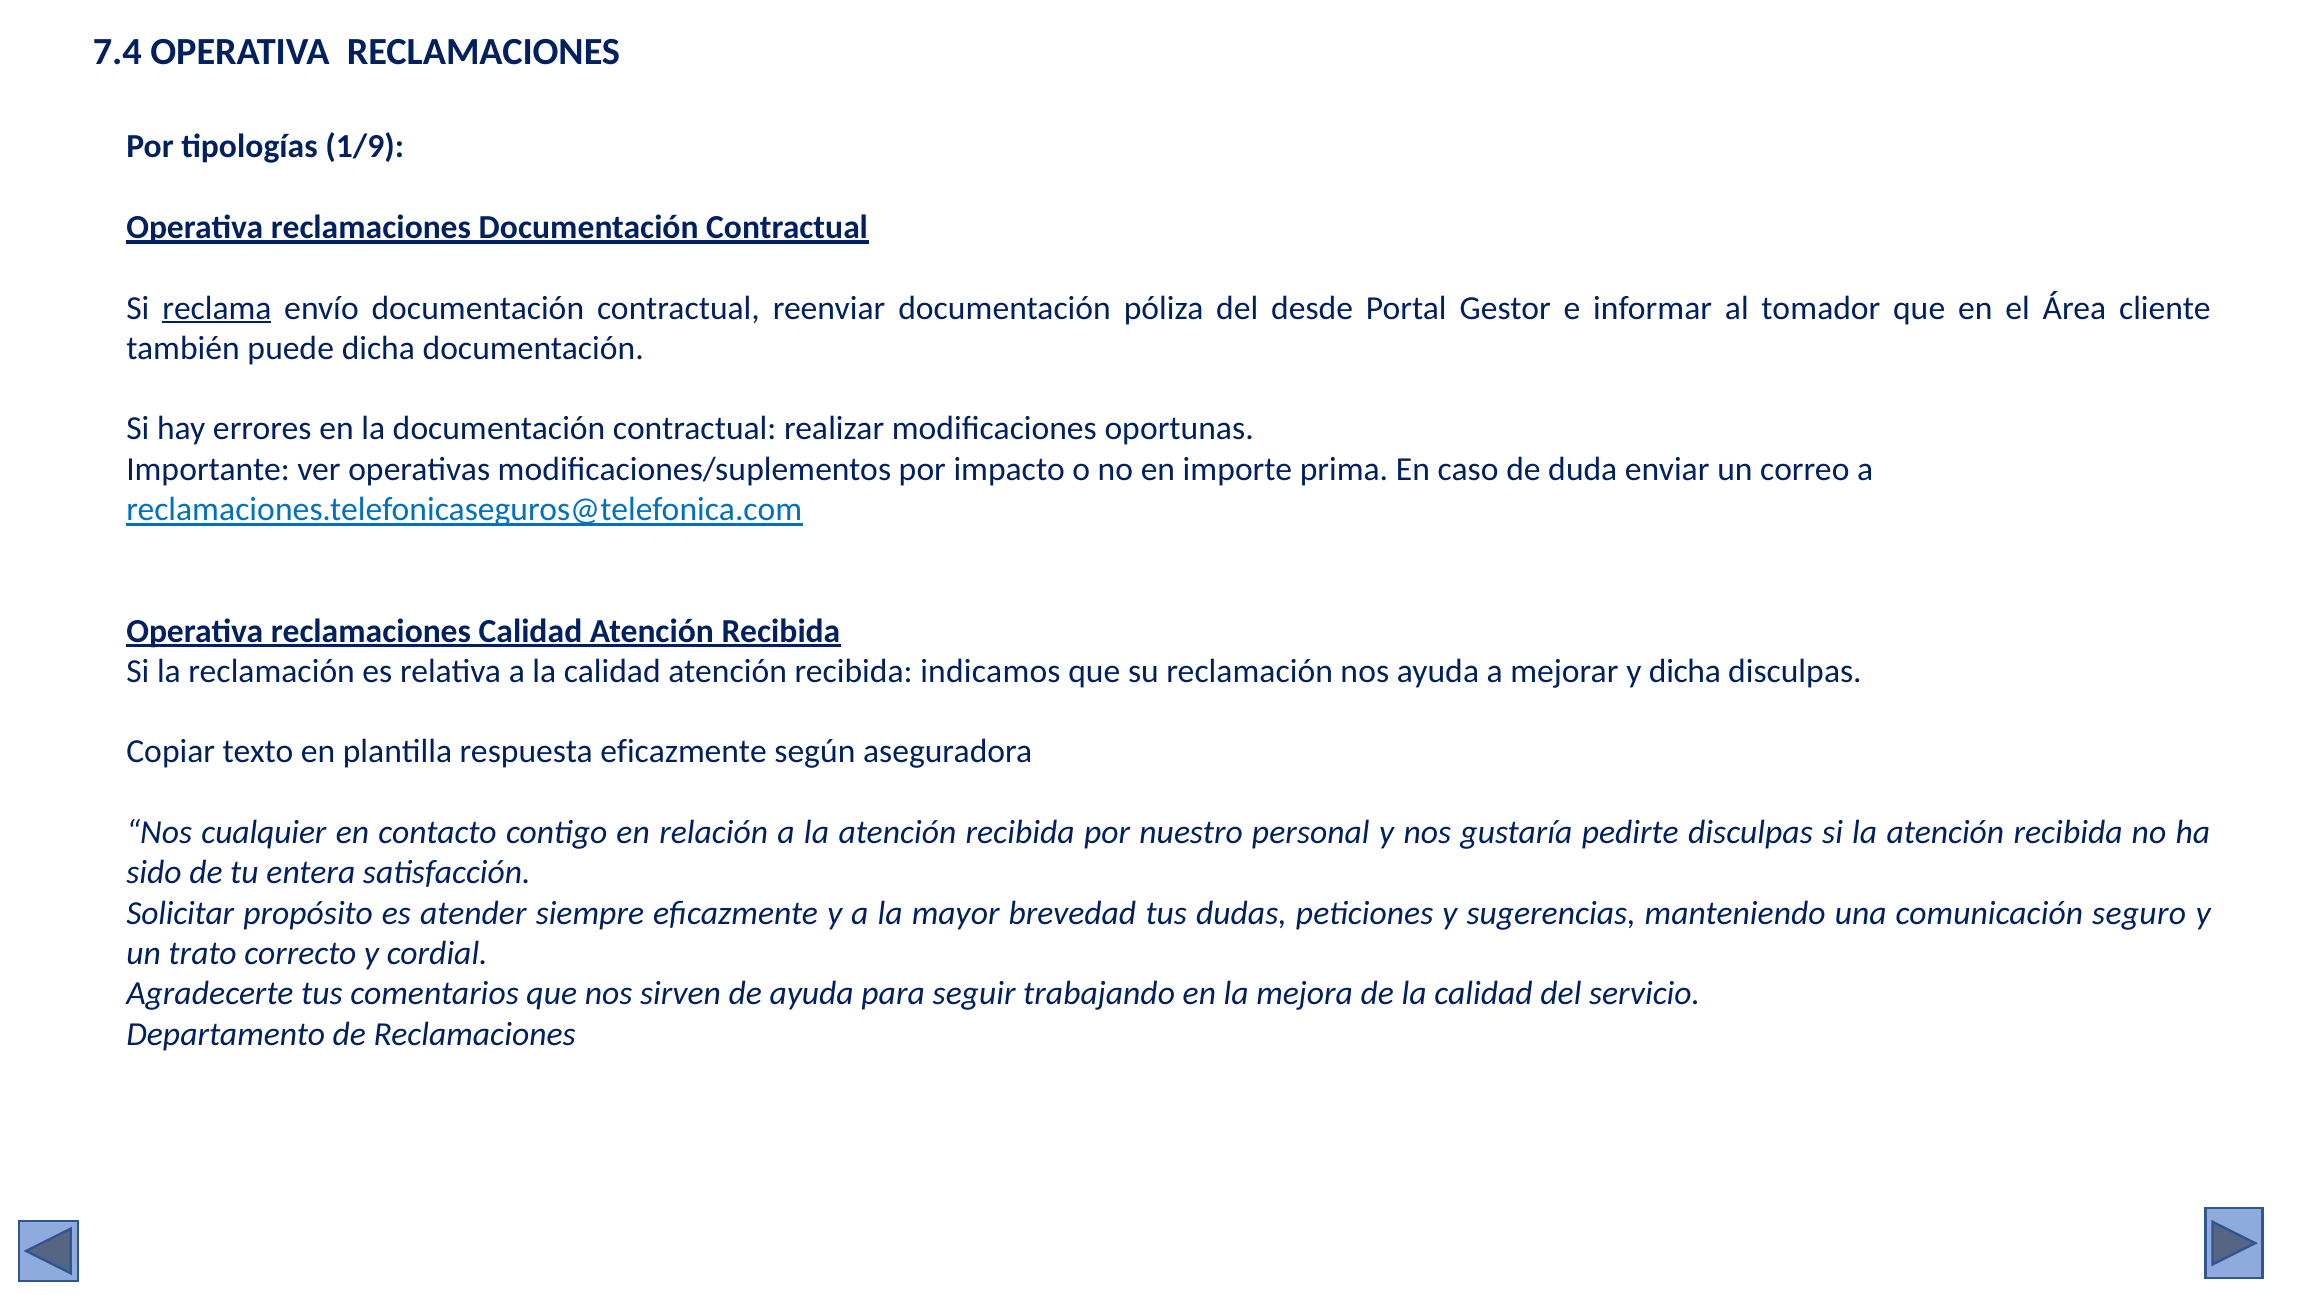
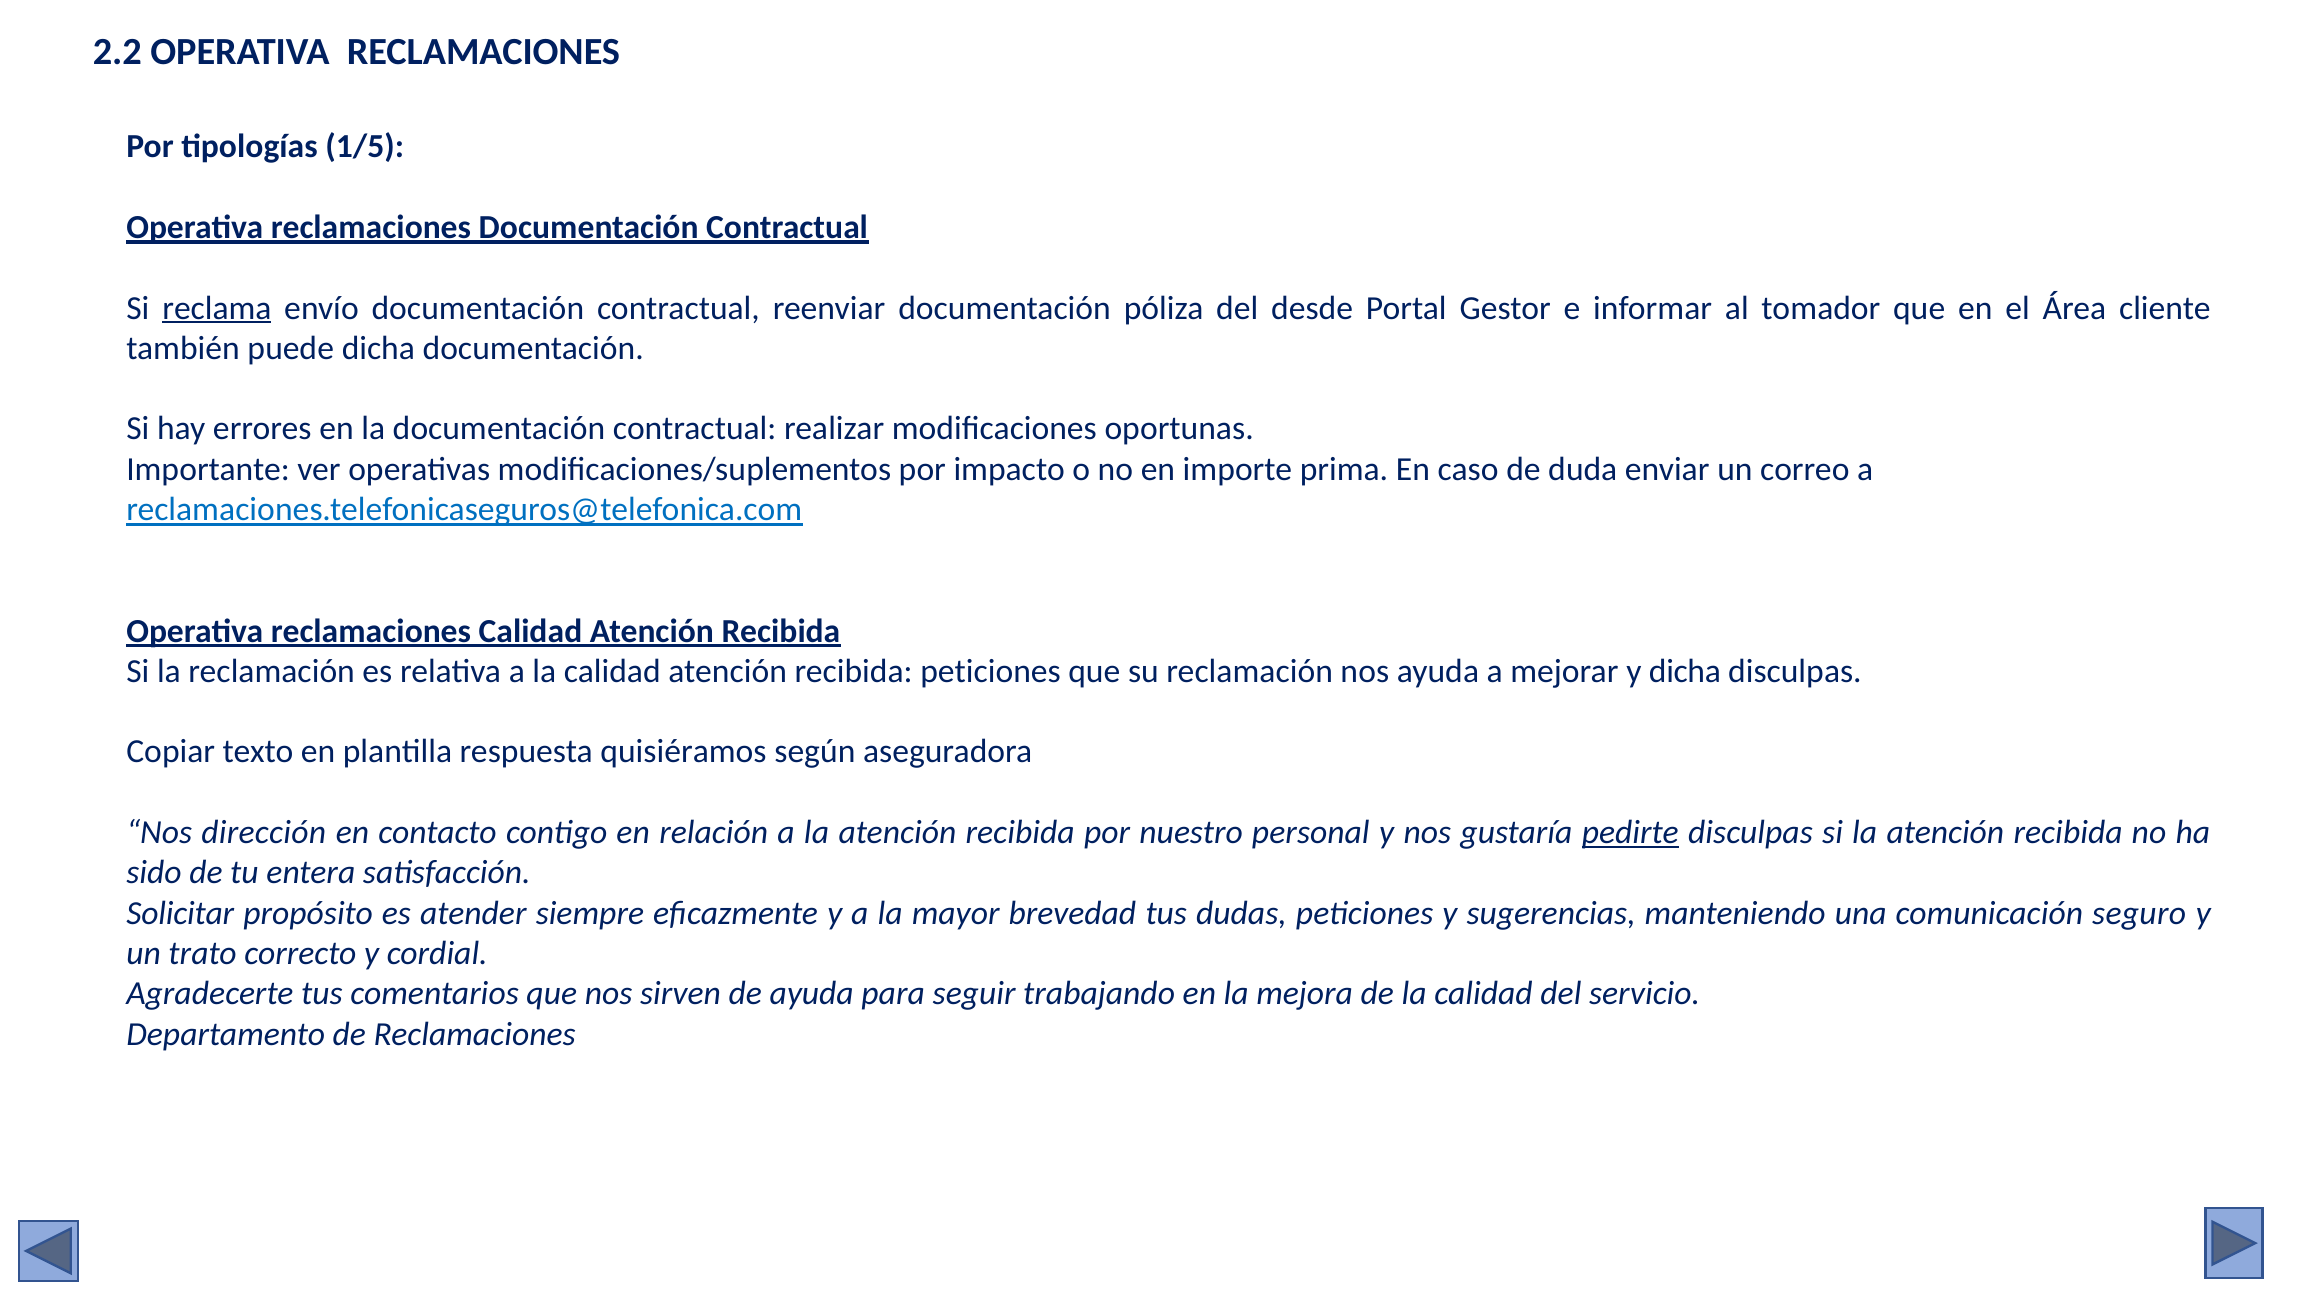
7.4: 7.4 -> 2.2
1/9: 1/9 -> 1/5
recibida indicamos: indicamos -> peticiones
respuesta eficazmente: eficazmente -> quisiéramos
cualquier: cualquier -> dirección
pedirte underline: none -> present
